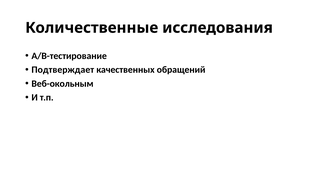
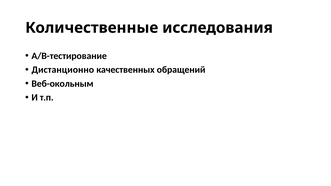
Подтверждает: Подтверждает -> Дистанционно
